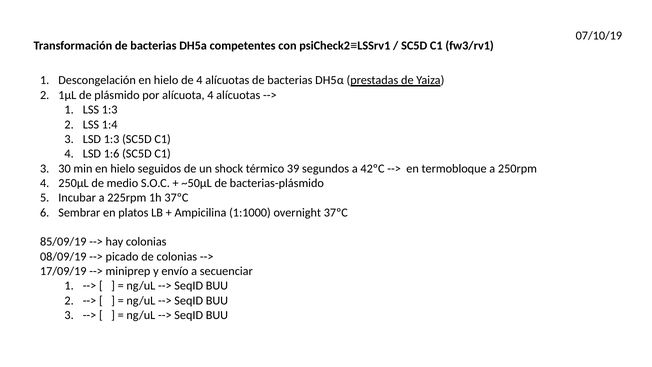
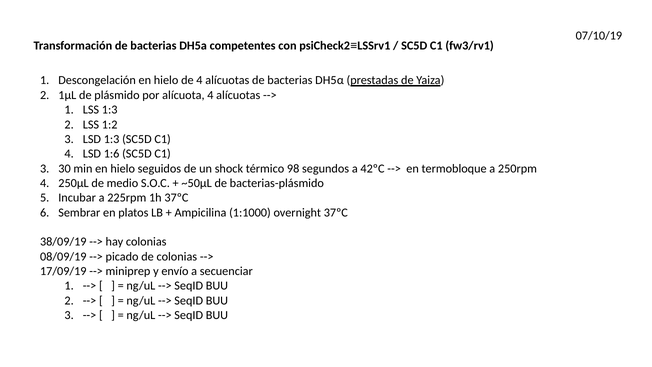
1:4: 1:4 -> 1:2
39: 39 -> 98
85/09/19: 85/09/19 -> 38/09/19
